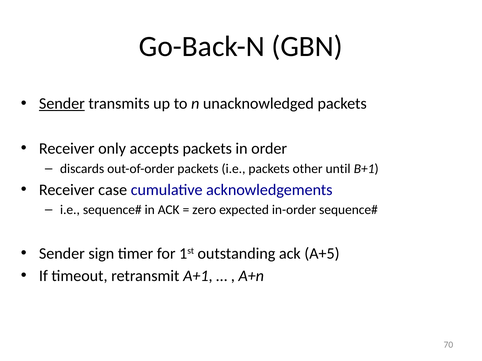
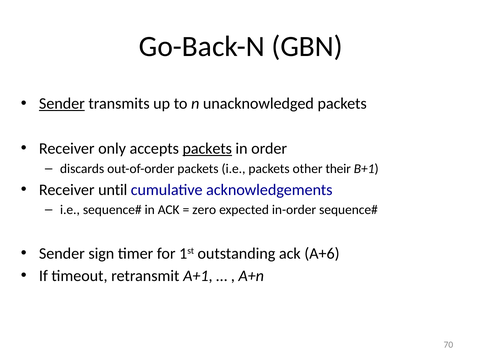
packets at (207, 149) underline: none -> present
until: until -> their
case: case -> until
A+5: A+5 -> A+6
